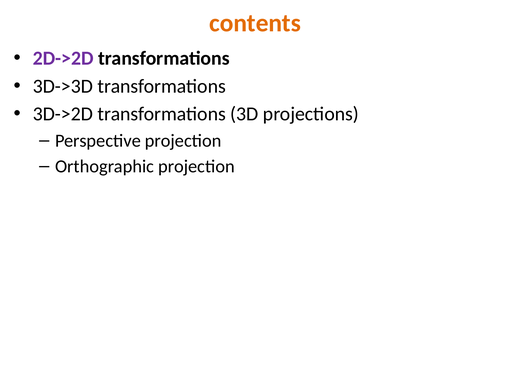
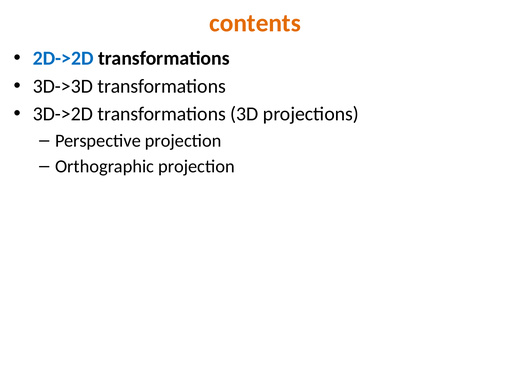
2D->2D colour: purple -> blue
